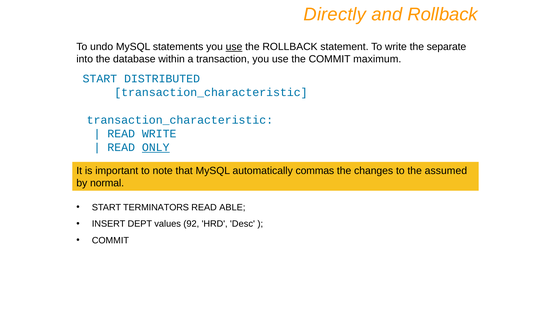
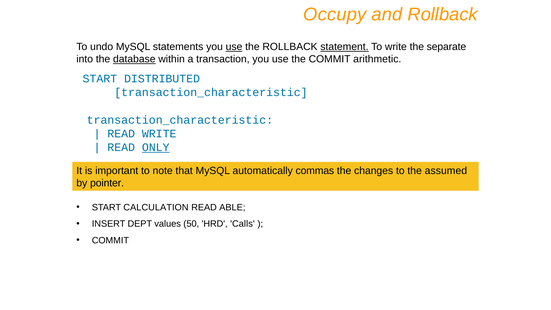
Directly: Directly -> Occupy
statement underline: none -> present
database underline: none -> present
maximum: maximum -> arithmetic
normal: normal -> pointer
TERMINATORS: TERMINATORS -> CALCULATION
92: 92 -> 50
Desc: Desc -> Calls
